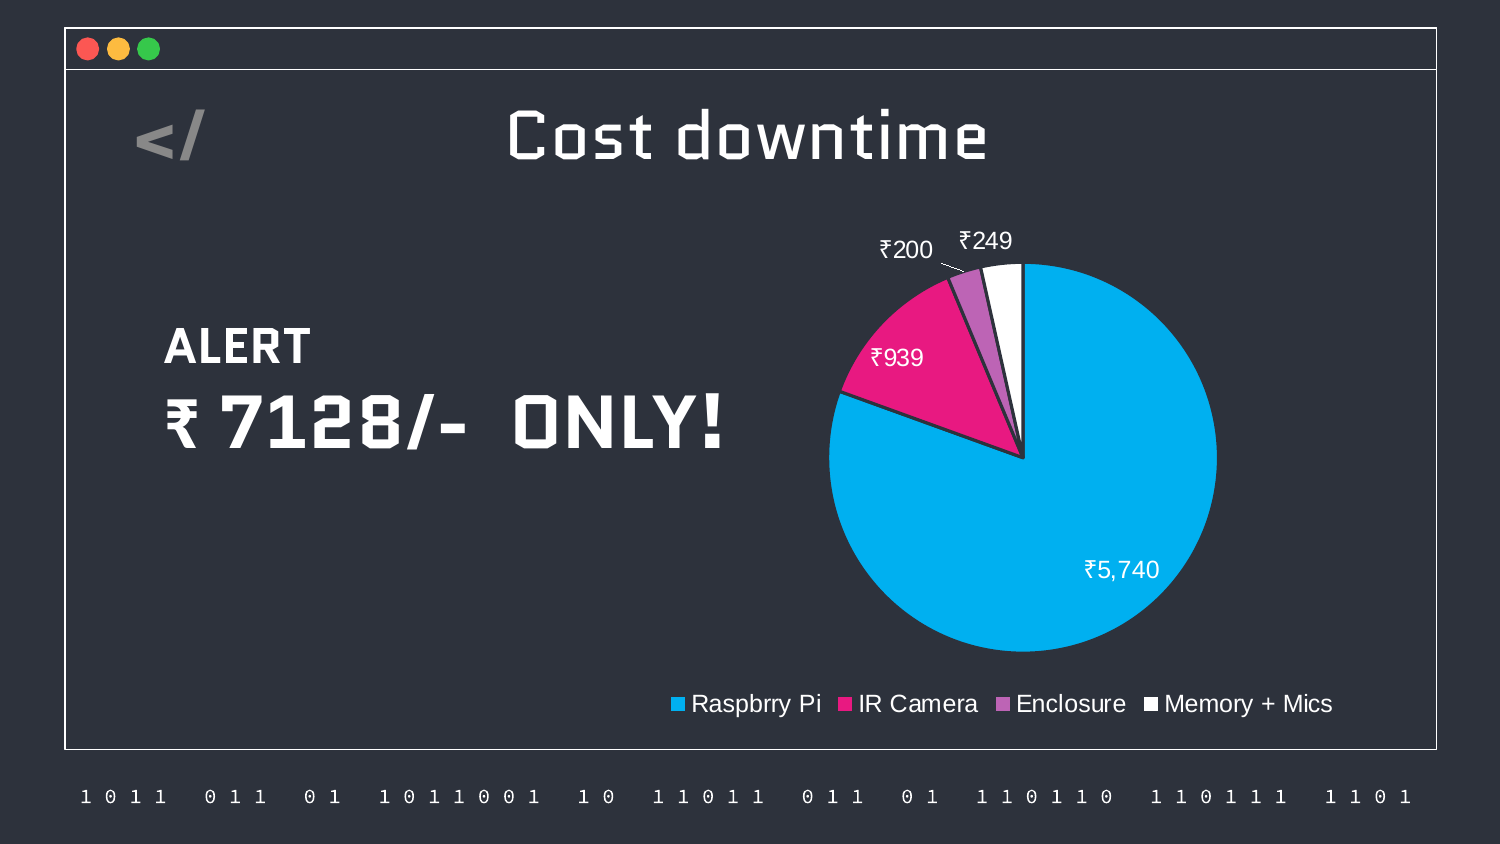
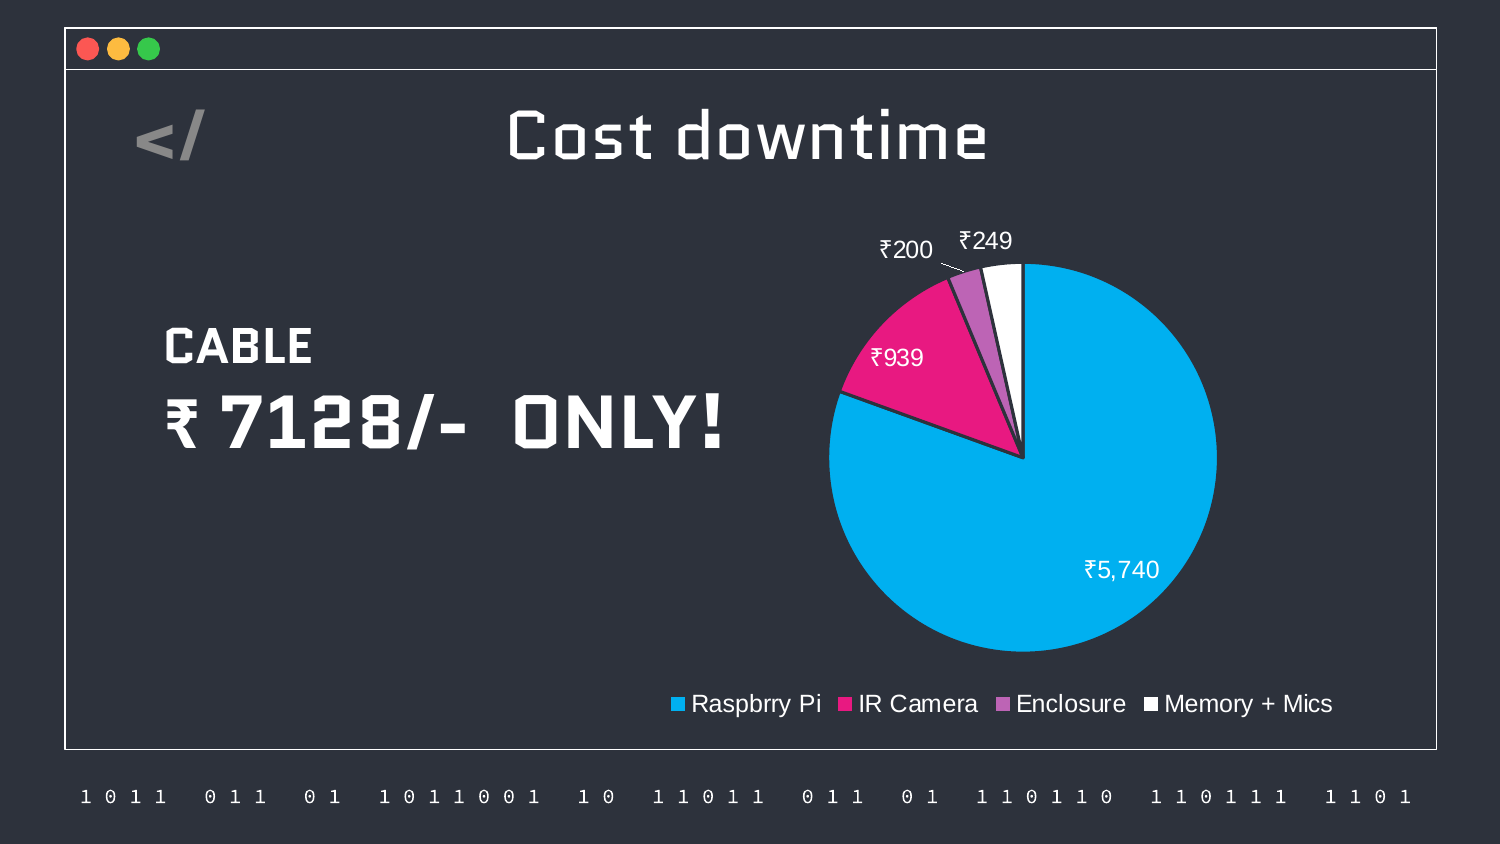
ALERT: ALERT -> CABLE
